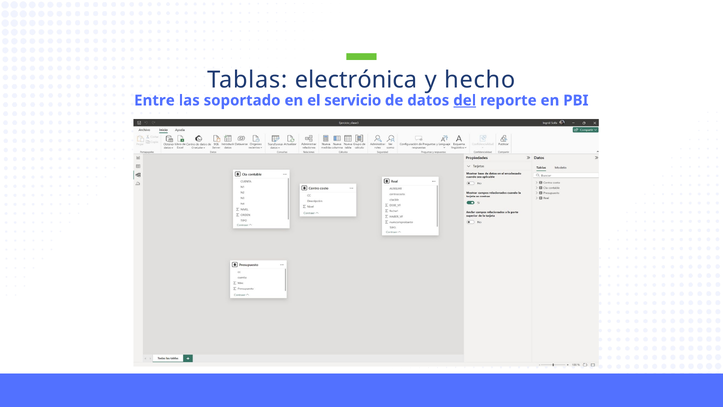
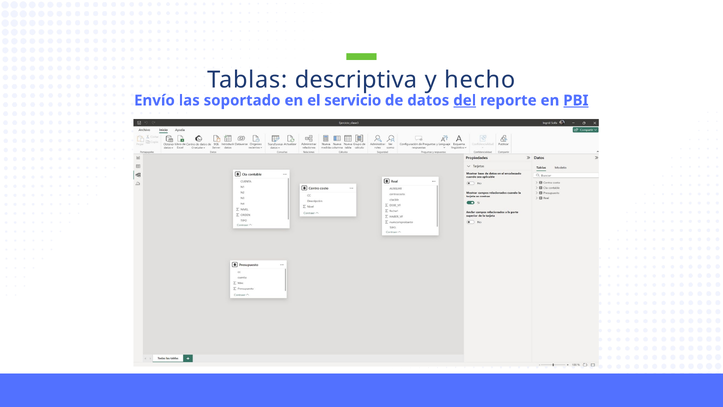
electrónica: electrónica -> descriptiva
Entre: Entre -> Envío
PBI underline: none -> present
